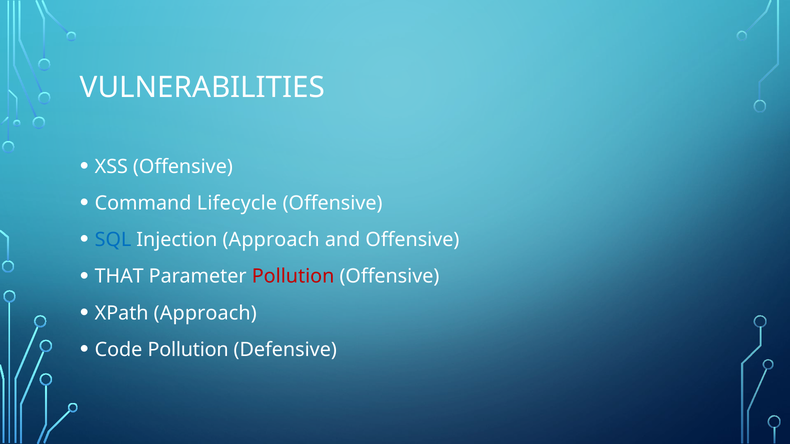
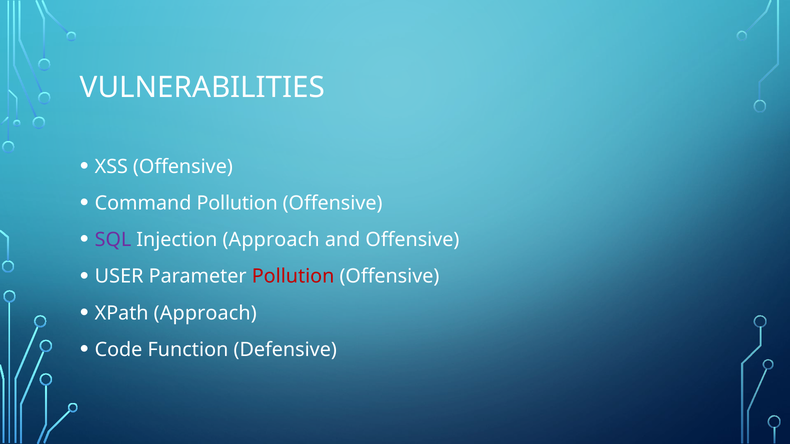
Command Lifecycle: Lifecycle -> Pollution
SQL colour: blue -> purple
THAT: THAT -> USER
Code Pollution: Pollution -> Function
